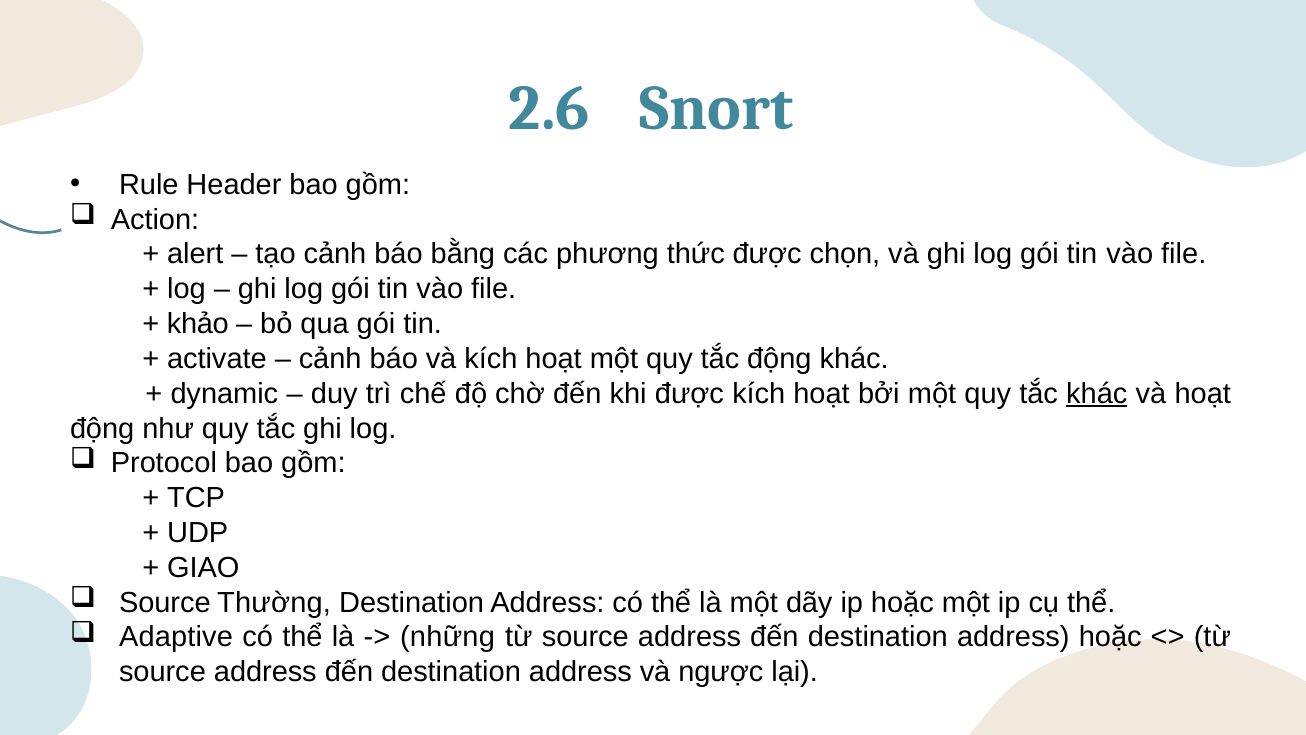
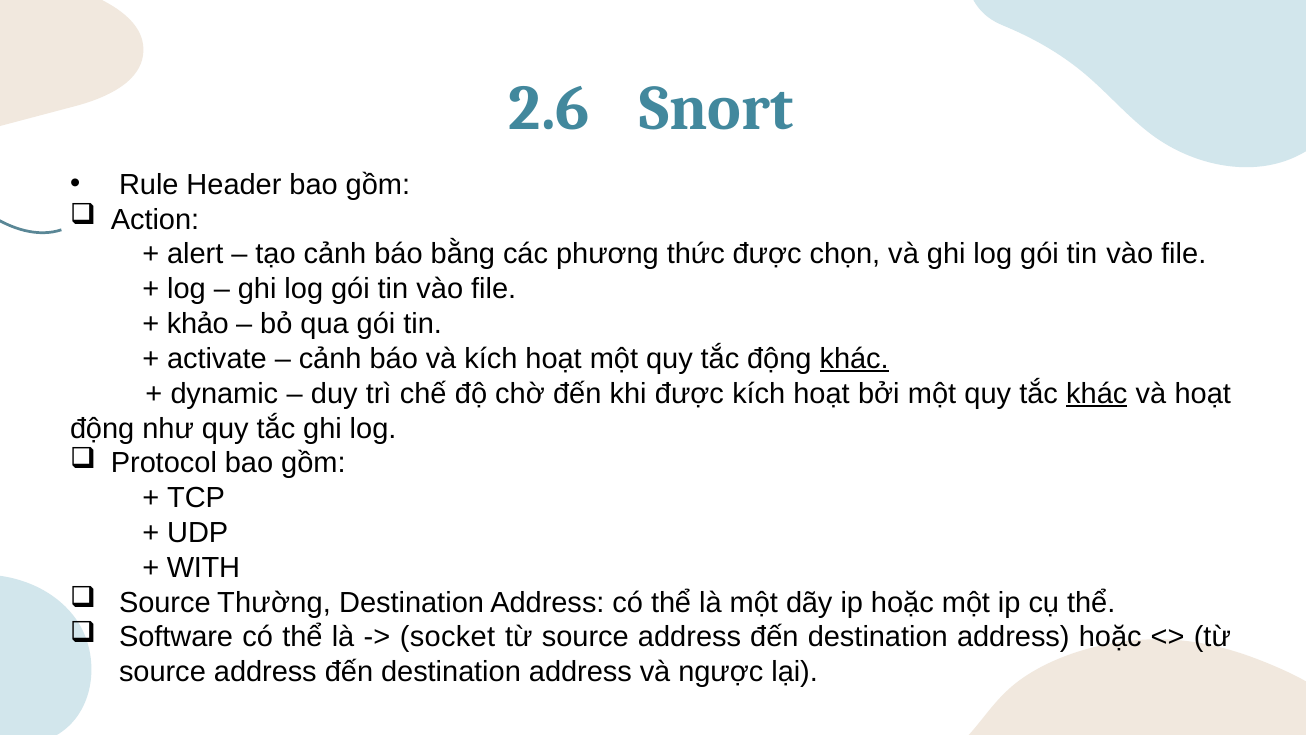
khác at (854, 359) underline: none -> present
GIAO: GIAO -> WITH
Adaptive: Adaptive -> Software
những: những -> socket
